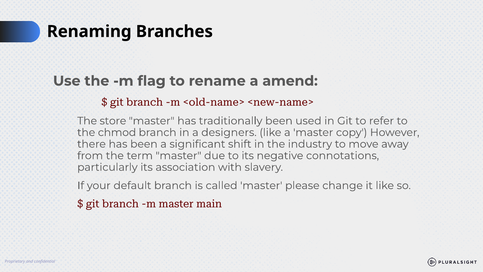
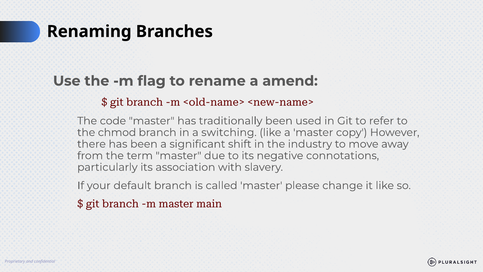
store: store -> code
designers: designers -> switching
